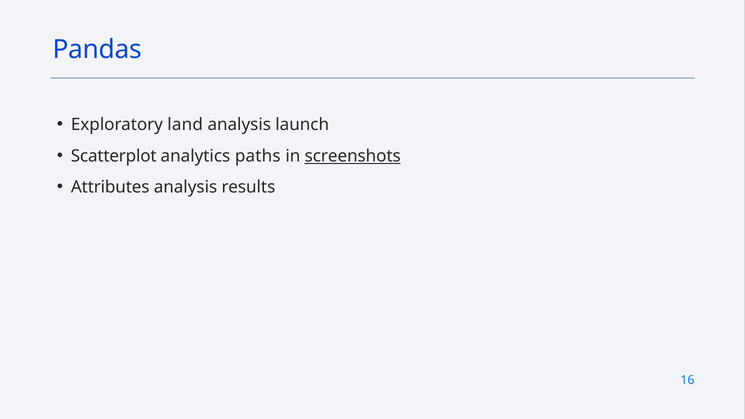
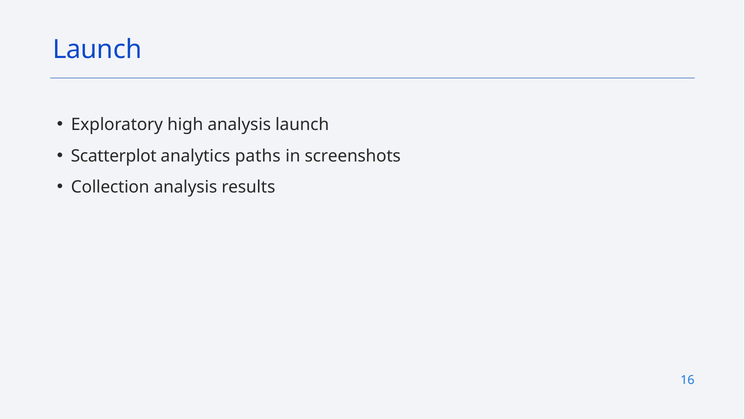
Pandas at (97, 50): Pandas -> Launch
land: land -> high
screenshots underline: present -> none
Attributes: Attributes -> Collection
